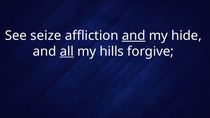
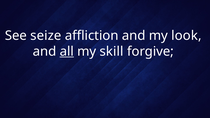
and at (134, 36) underline: present -> none
hide: hide -> look
hills: hills -> skill
